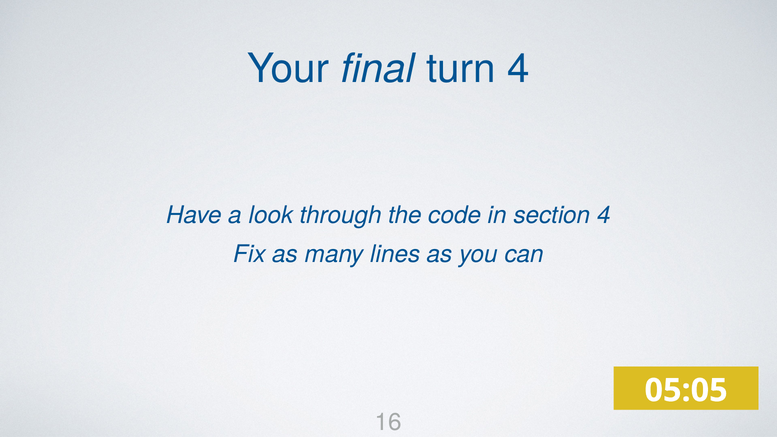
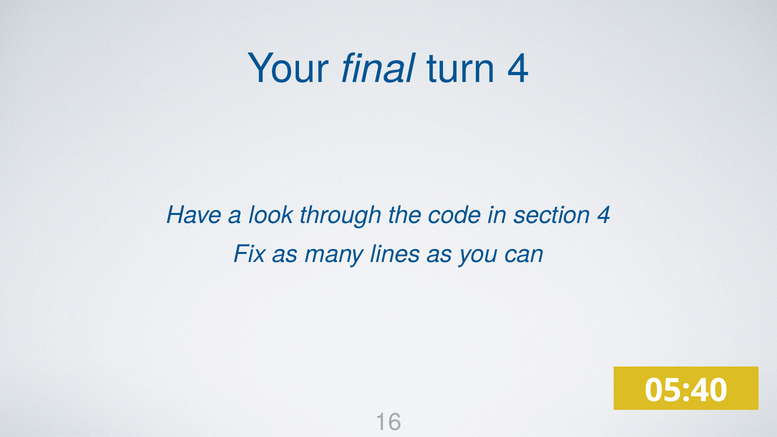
05:05: 05:05 -> 05:40
